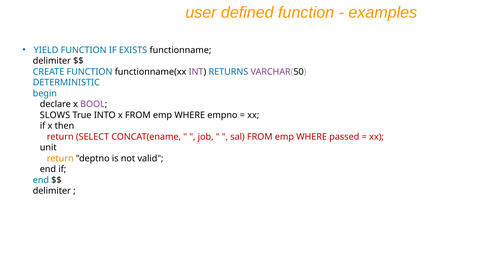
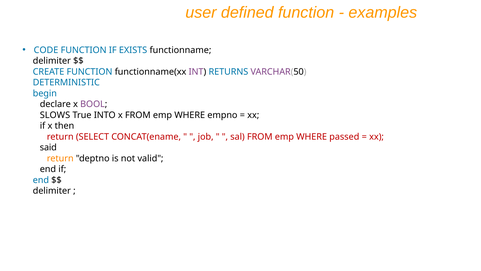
YIELD: YIELD -> CODE
unit: unit -> said
